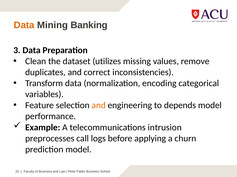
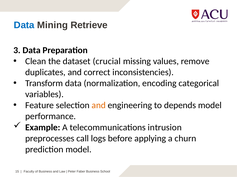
Data at (24, 25) colour: orange -> blue
Banking: Banking -> Retrieve
utilizes: utilizes -> crucial
